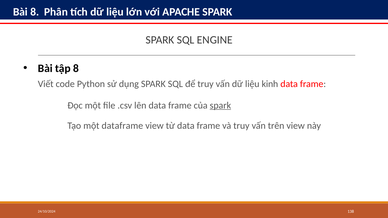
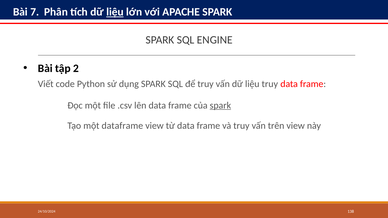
Bài 8: 8 -> 7
liệu at (115, 12) underline: none -> present
tập 8: 8 -> 2
liệu kinh: kinh -> truy
